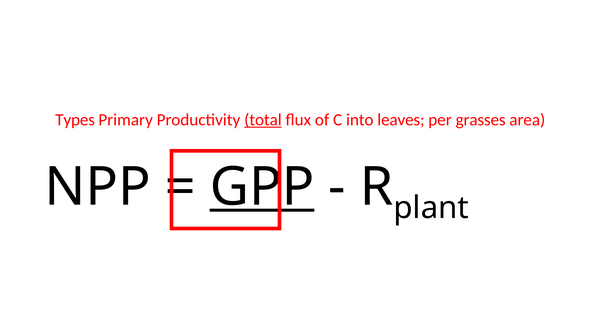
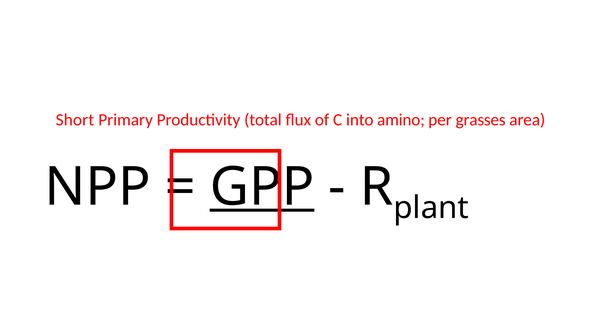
Types: Types -> Short
total underline: present -> none
leaves: leaves -> amino
